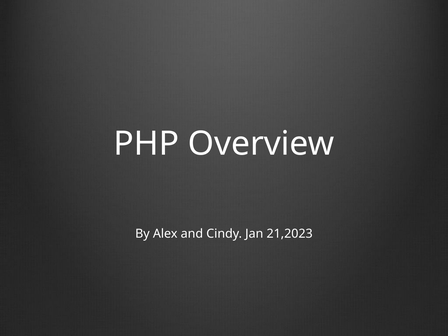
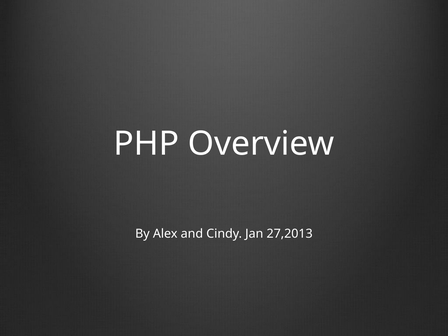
21,2023: 21,2023 -> 27,2013
